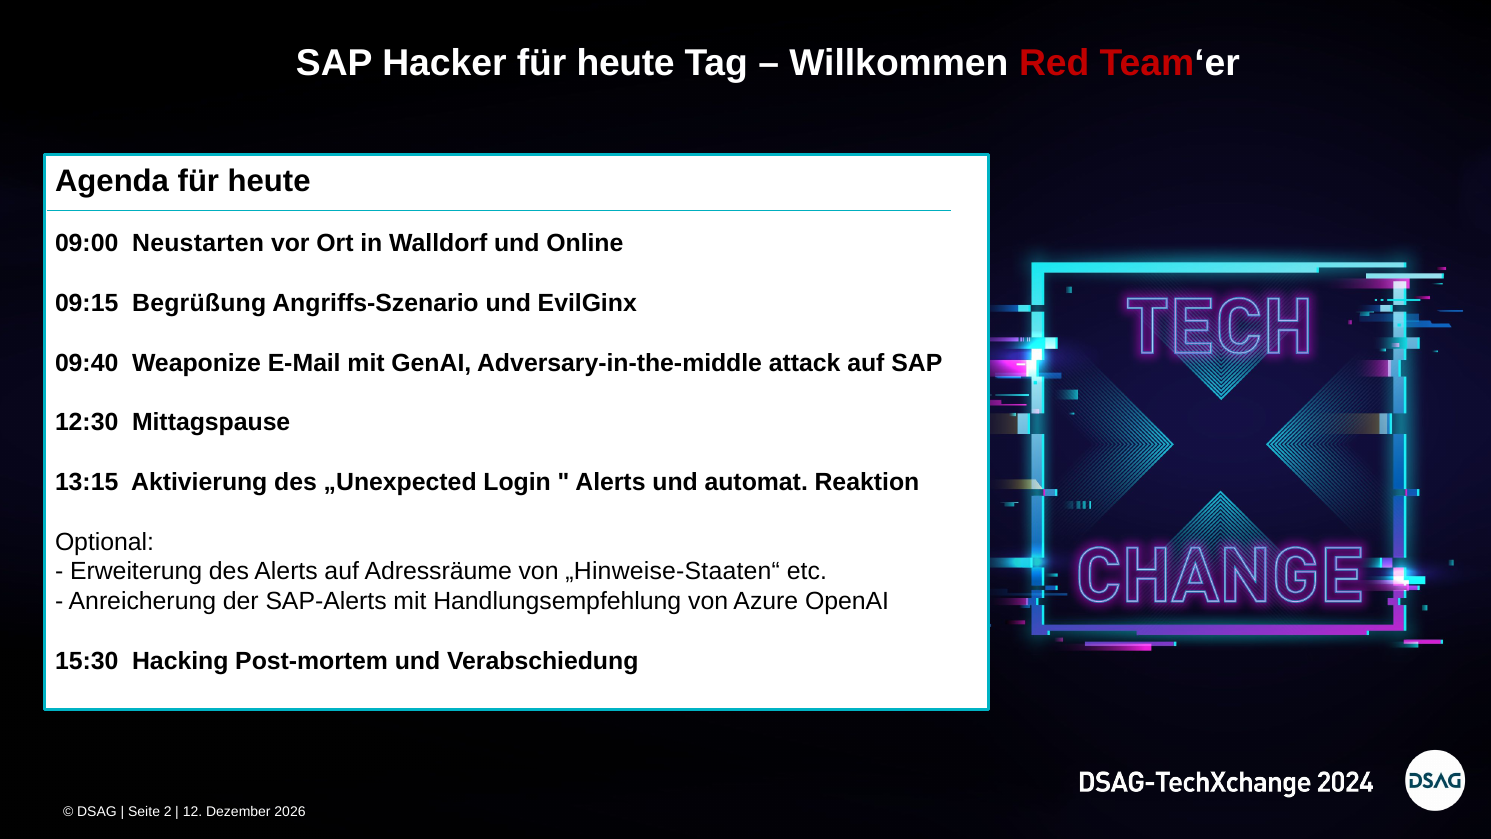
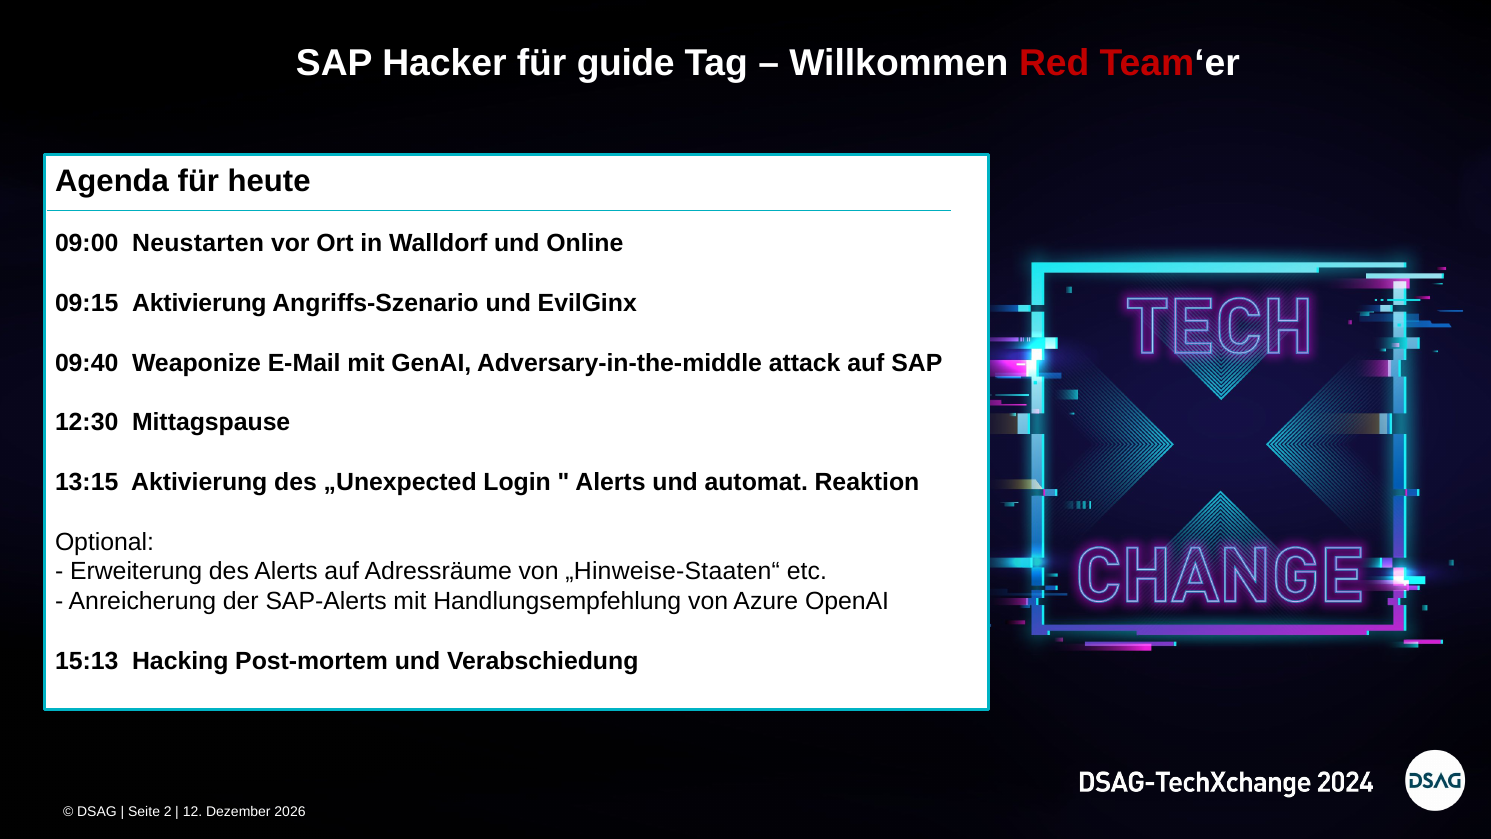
Hacker für heute: heute -> guide
09:15 Begrüßung: Begrüßung -> Aktivierung
15:30: 15:30 -> 15:13
